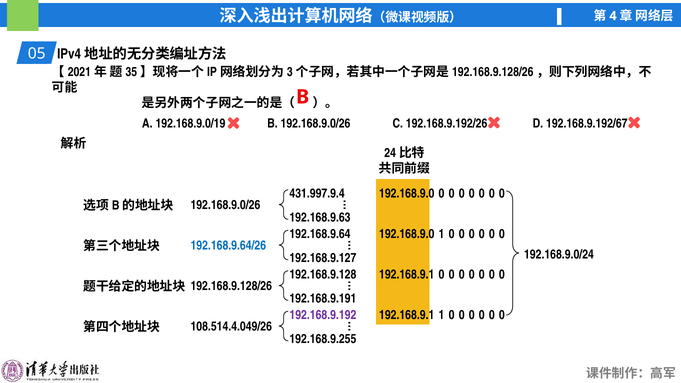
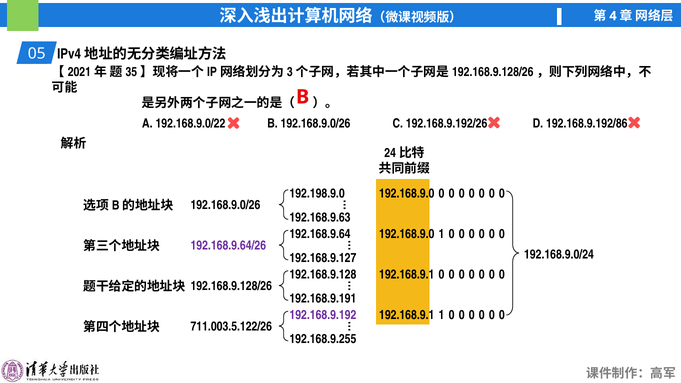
192.168.9.0/19: 192.168.9.0/19 -> 192.168.9.0/22
192.168.9.192/67: 192.168.9.192/67 -> 192.168.9.192/86
431.997.9.4: 431.997.9.4 -> 192.198.9.0
192.168.9.64/26 colour: blue -> purple
108.514.4.049/26: 108.514.4.049/26 -> 711.003.5.122/26
